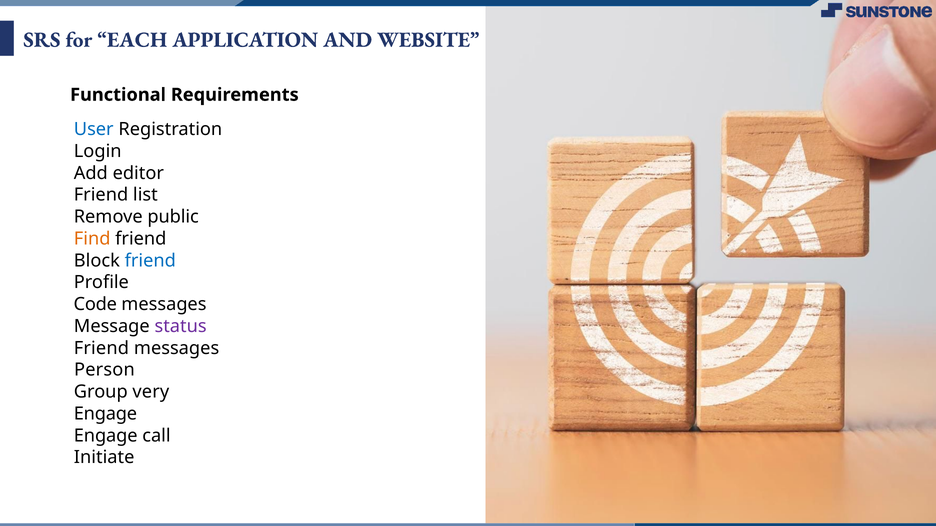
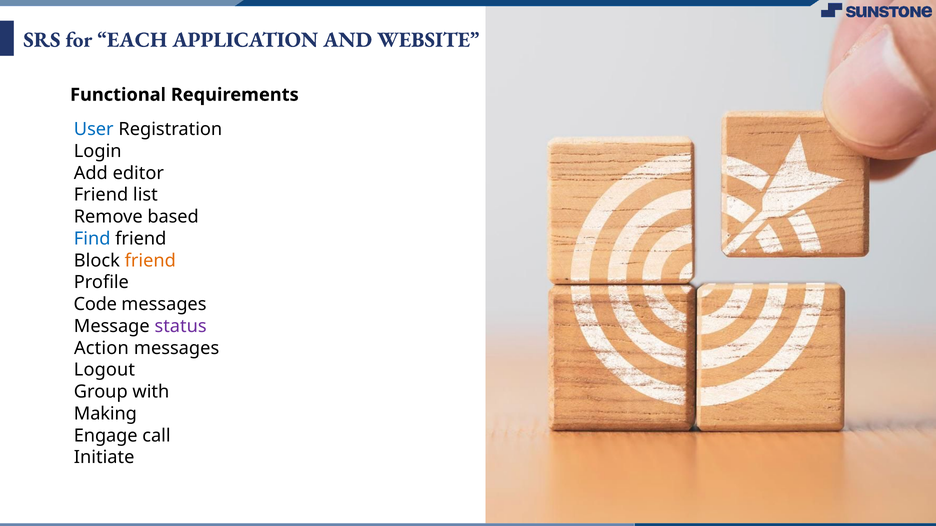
public: public -> based
Find colour: orange -> blue
friend at (150, 261) colour: blue -> orange
Friend at (101, 348): Friend -> Action
Person: Person -> Logout
very: very -> with
Engage at (105, 414): Engage -> Making
